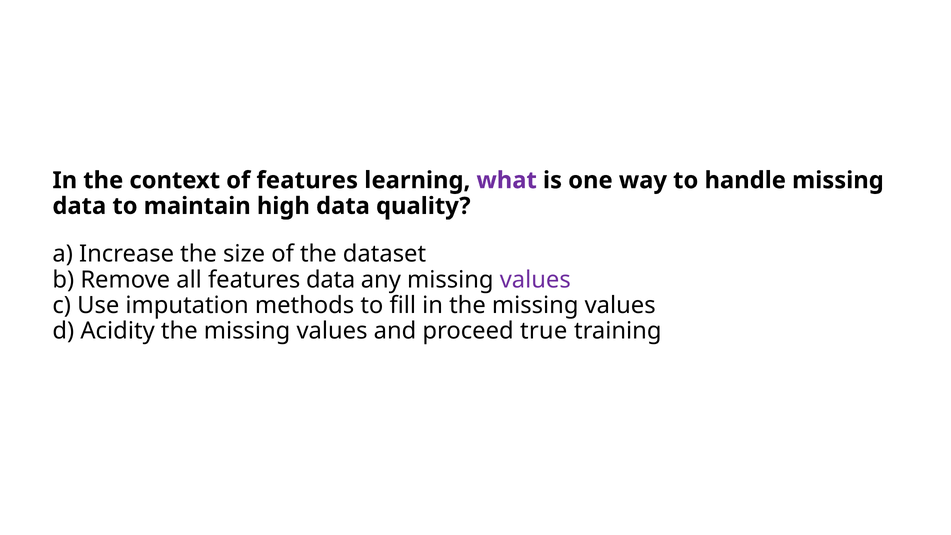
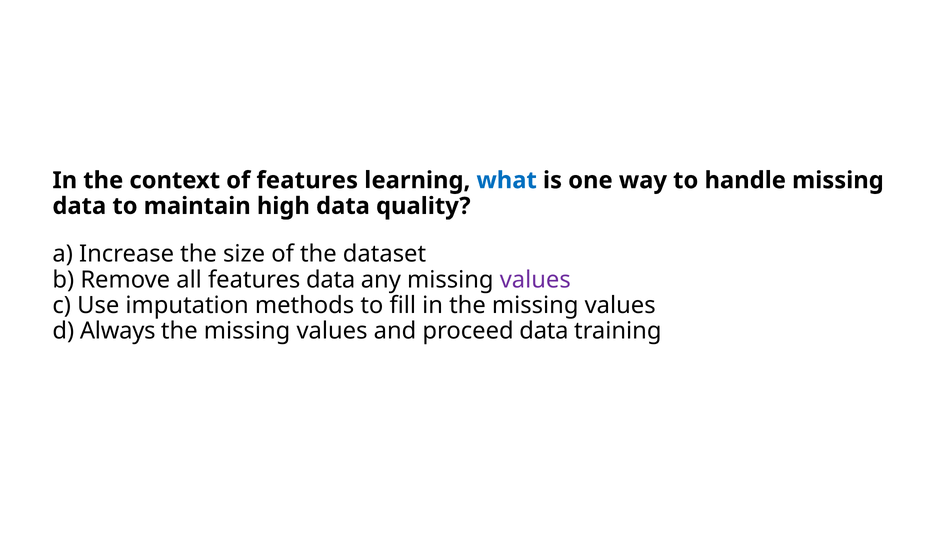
what colour: purple -> blue
Acidity: Acidity -> Always
proceed true: true -> data
